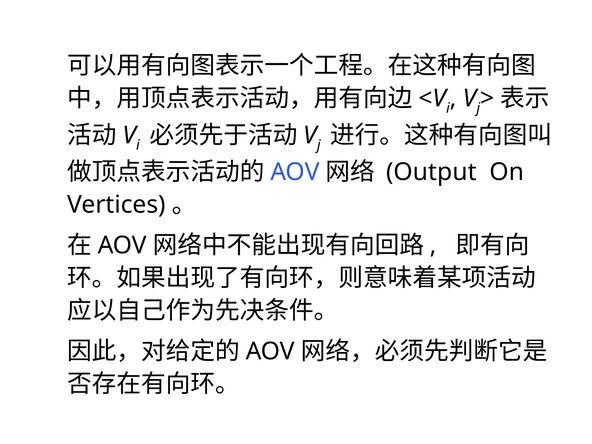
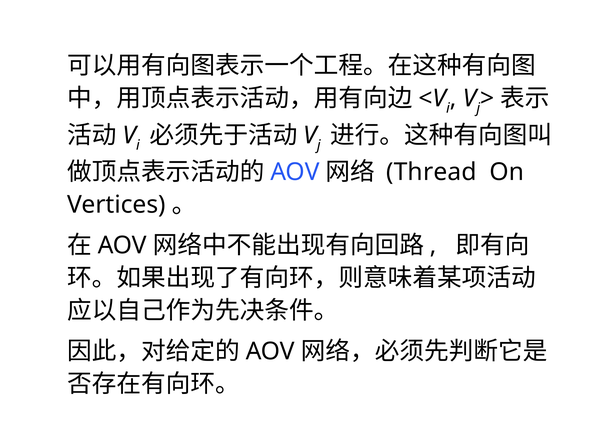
Output: Output -> Thread
